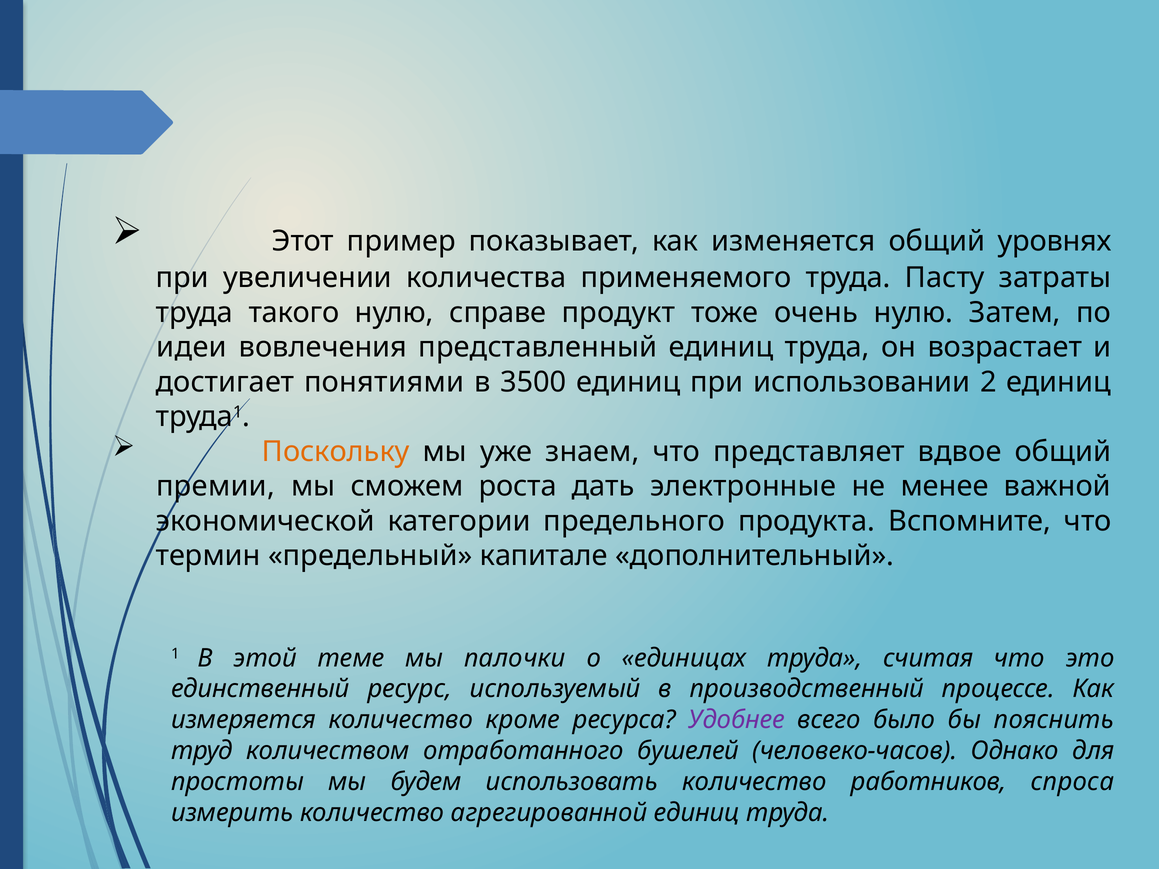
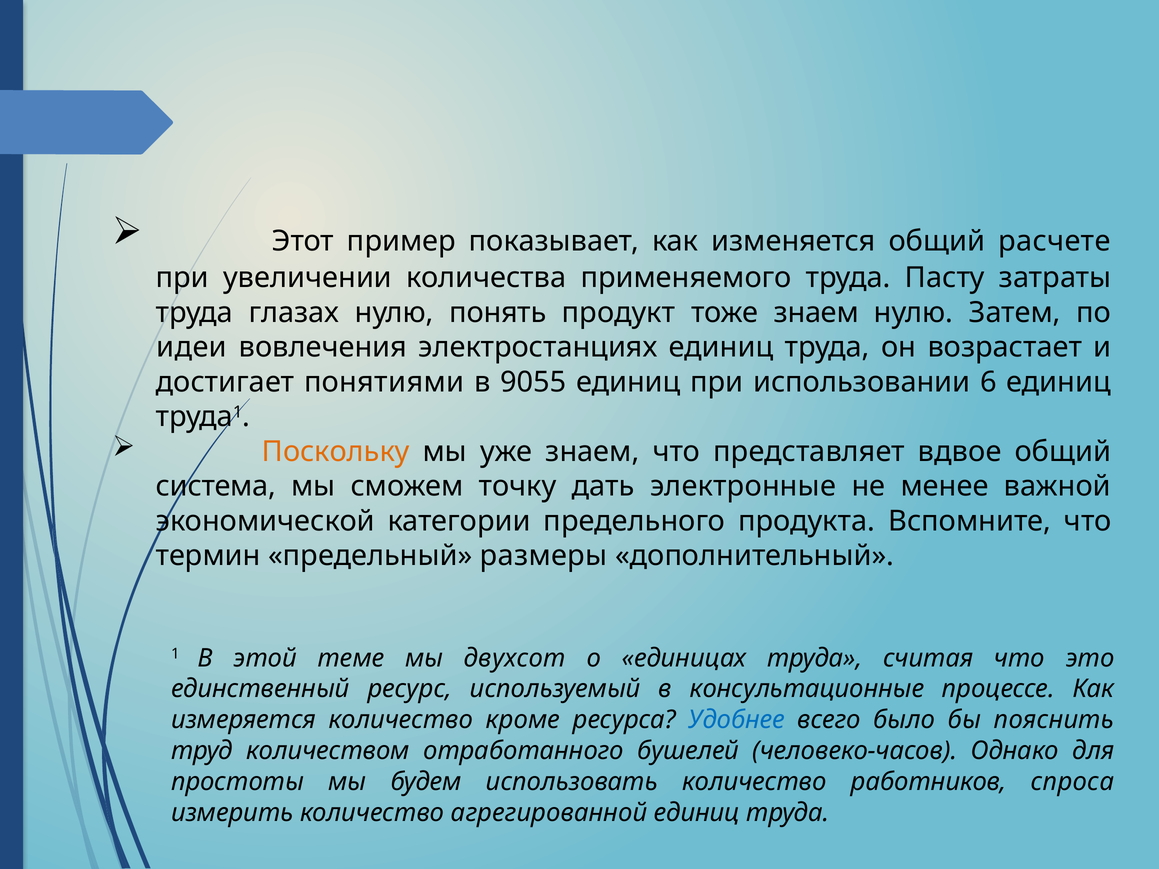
уровнях: уровнях -> расчете
такого: такого -> глазах
справе: справе -> понять
тоже очень: очень -> знаем
представленный: представленный -> электростанциях
3500: 3500 -> 9055
2: 2 -> 6
премии: премии -> система
роста: роста -> точку
капитале: капитале -> размеры
палочки: палочки -> двухсот
производственный: производственный -> консультационные
Удобнее colour: purple -> blue
